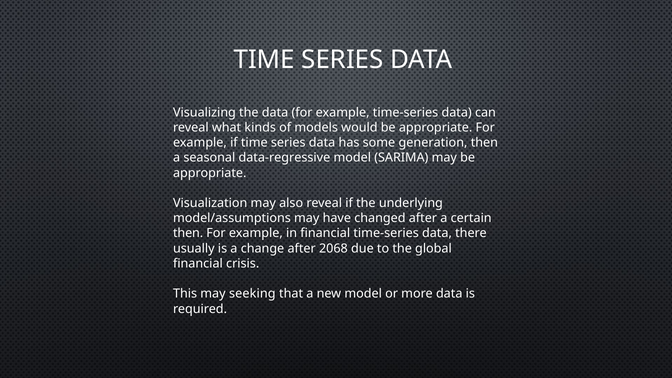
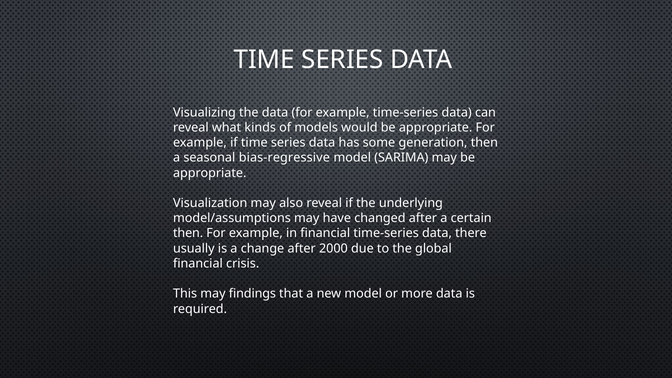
data-regressive: data-regressive -> bias-regressive
2068: 2068 -> 2000
seeking: seeking -> findings
